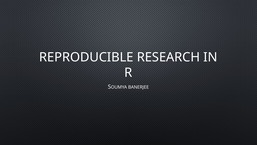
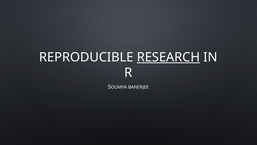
RESEARCH underline: none -> present
